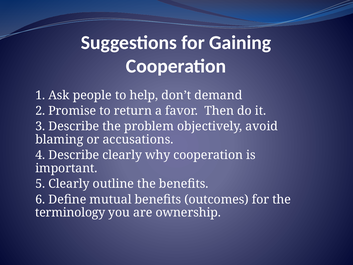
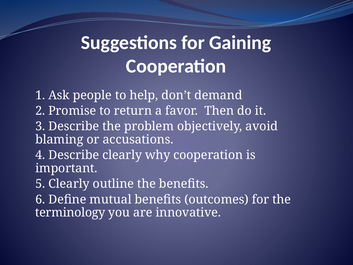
ownership: ownership -> innovative
